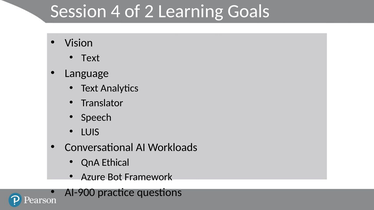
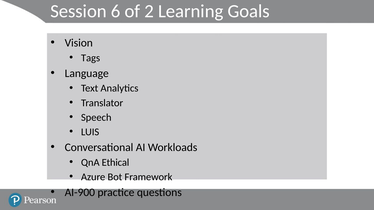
4: 4 -> 6
Text at (91, 58): Text -> Tags
